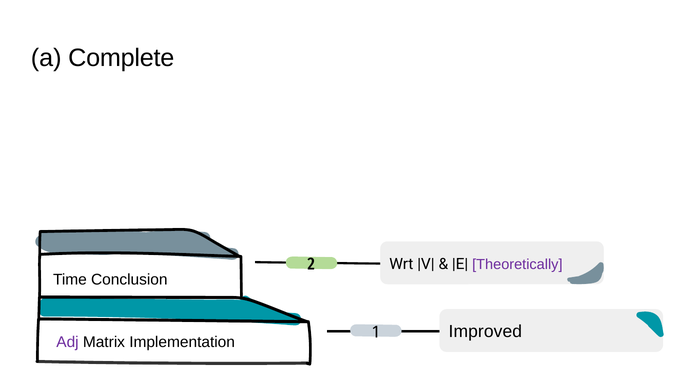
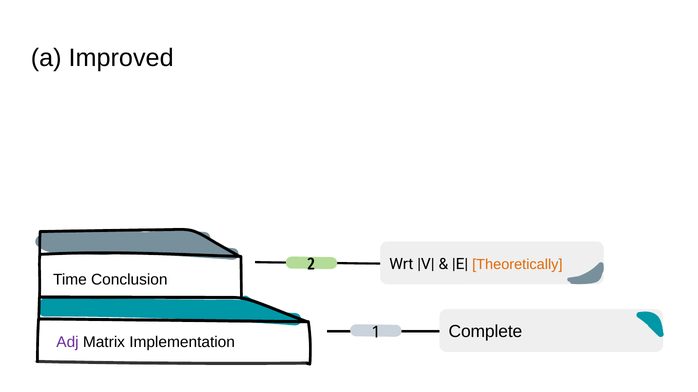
Complete: Complete -> Improved
Theoretically colour: purple -> orange
Improved: Improved -> Complete
